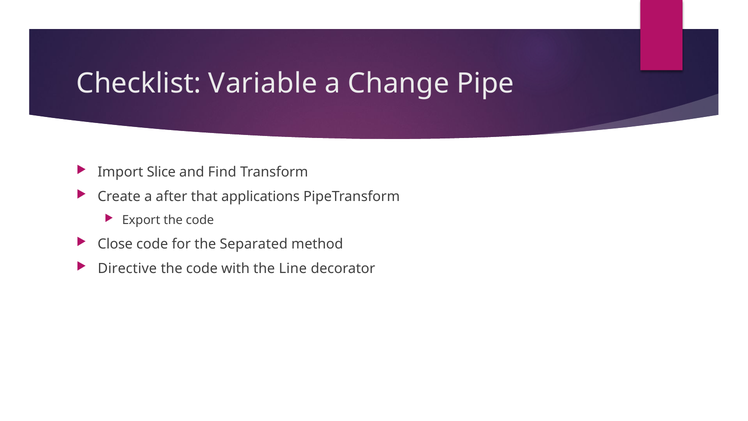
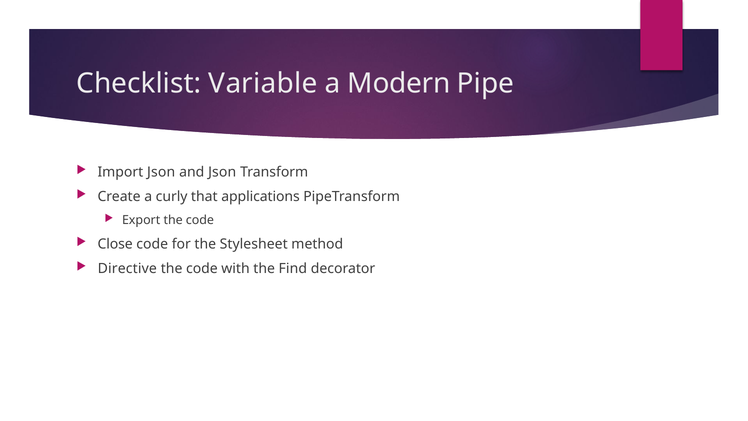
Change: Change -> Modern
Import Slice: Slice -> Json
and Find: Find -> Json
after: after -> curly
Separated: Separated -> Stylesheet
Line: Line -> Find
